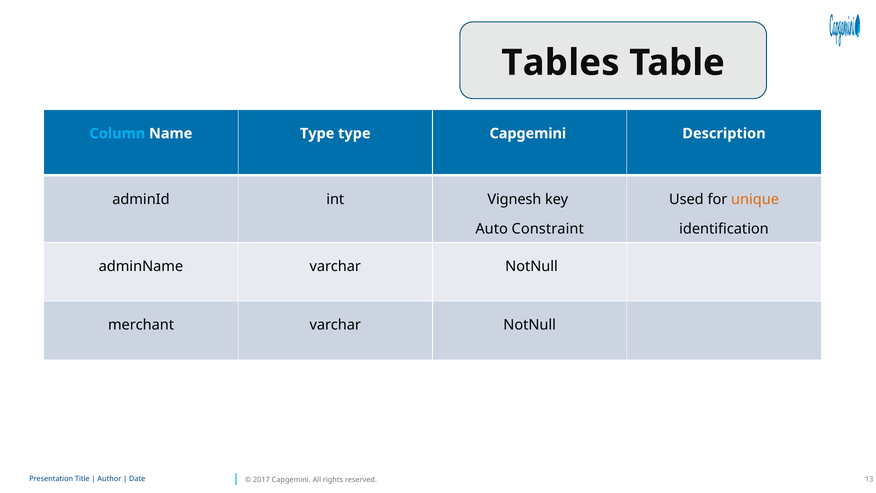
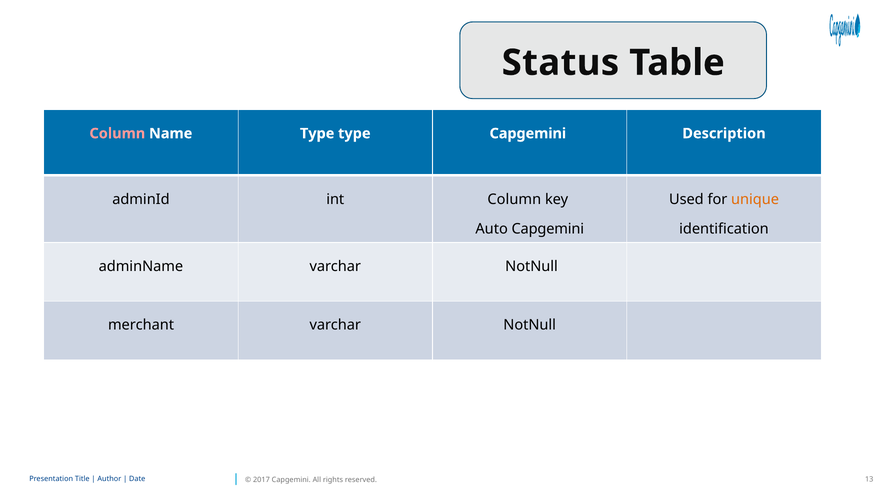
Tables: Tables -> Status
Column at (117, 133) colour: light blue -> pink
int Vignesh: Vignesh -> Column
Auto Constraint: Constraint -> Capgemini
